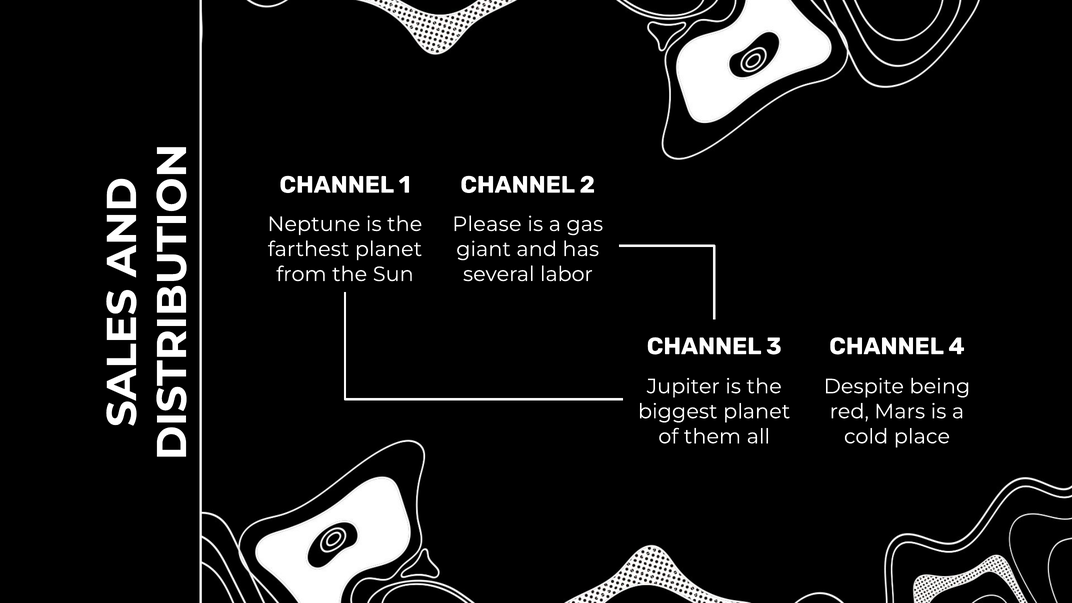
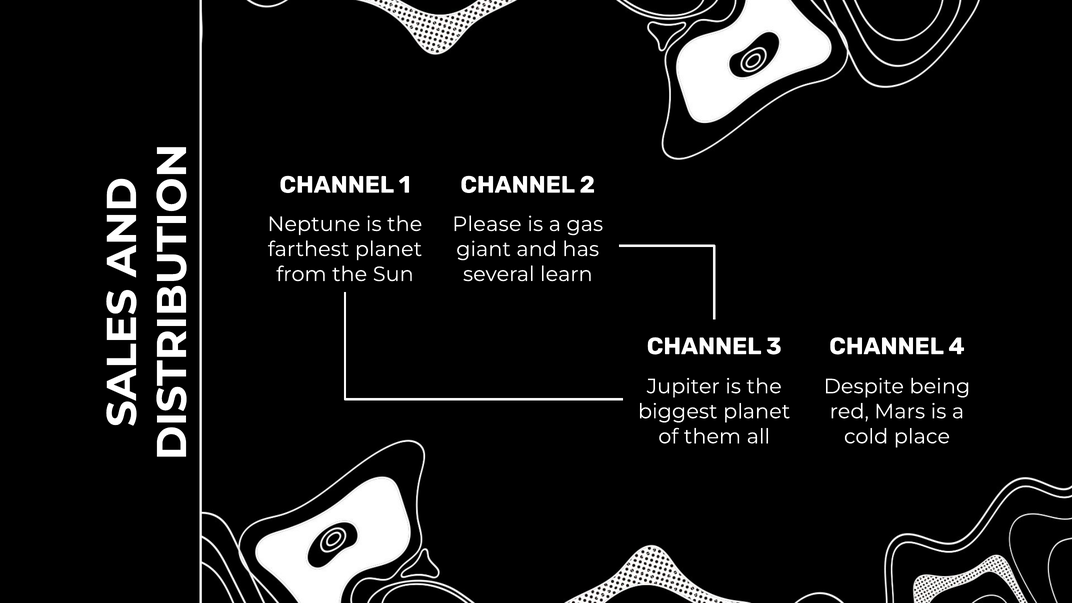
labor: labor -> learn
